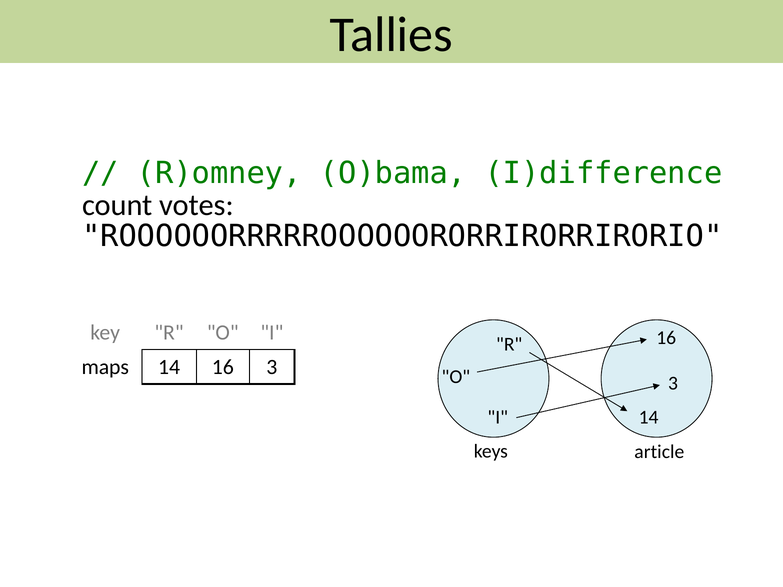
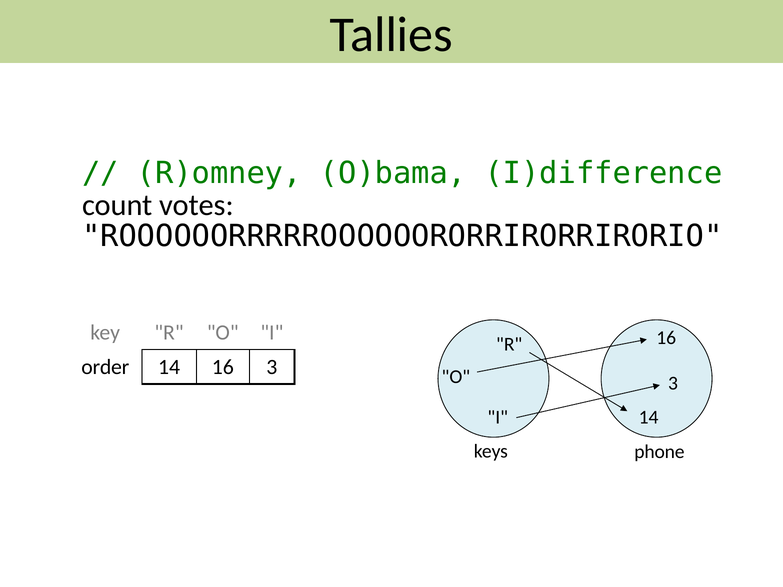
maps: maps -> order
article: article -> phone
